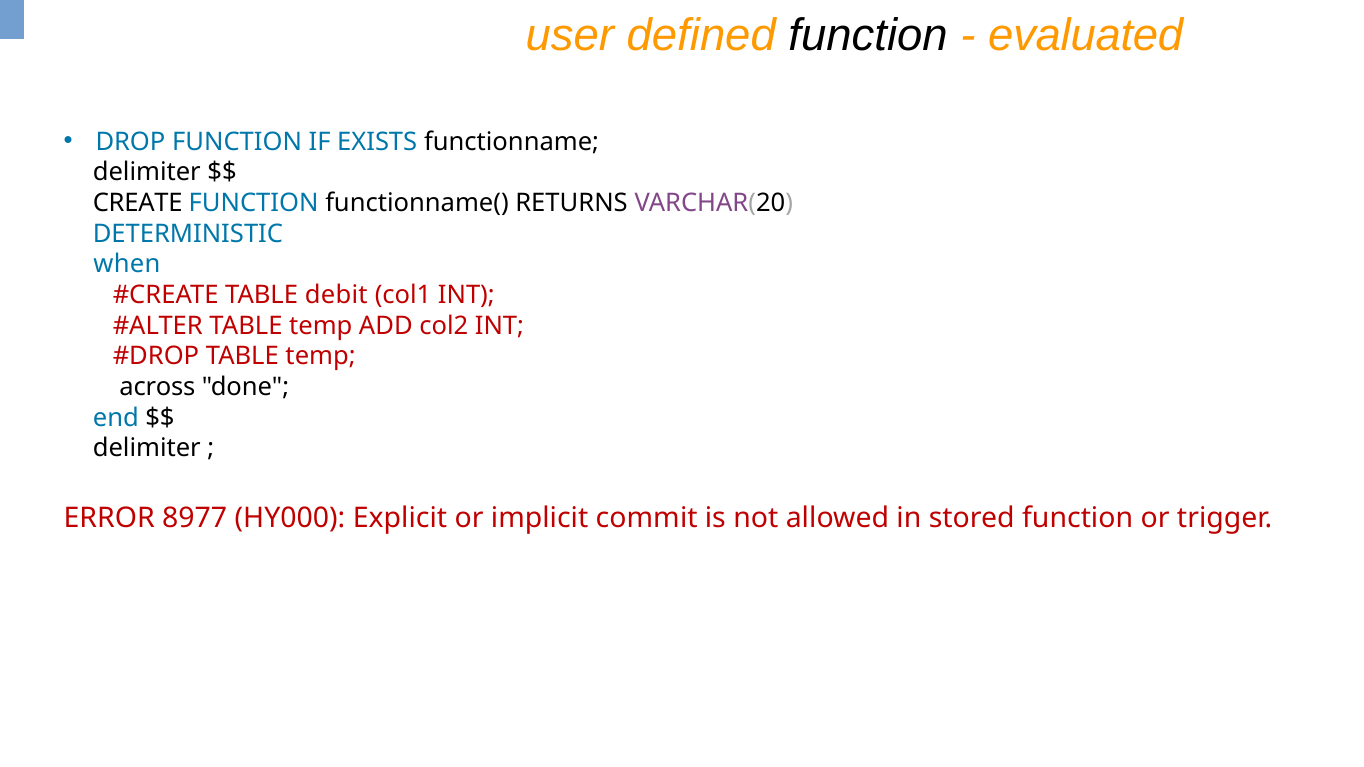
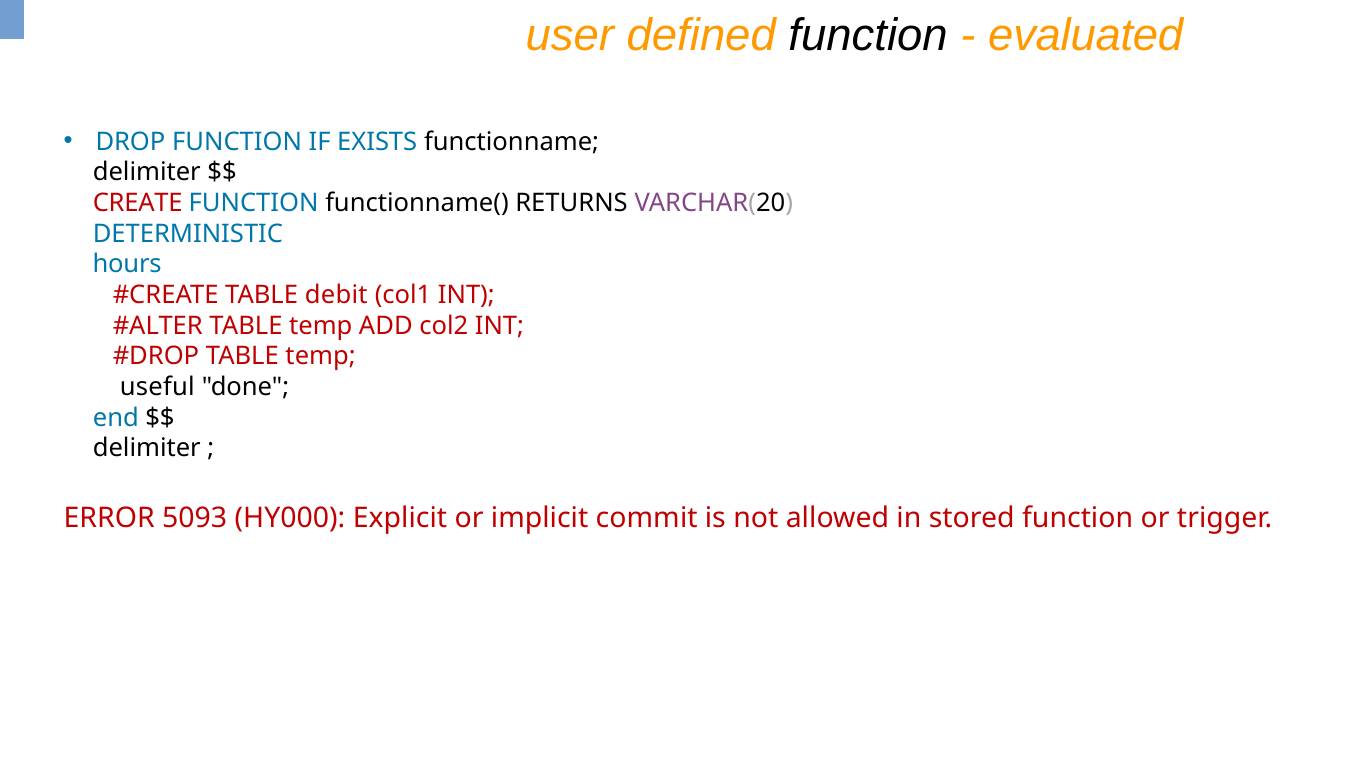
CREATE colour: black -> red
when: when -> hours
across: across -> useful
8977: 8977 -> 5093
